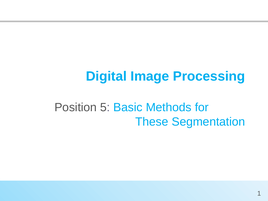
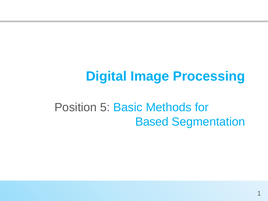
These: These -> Based
